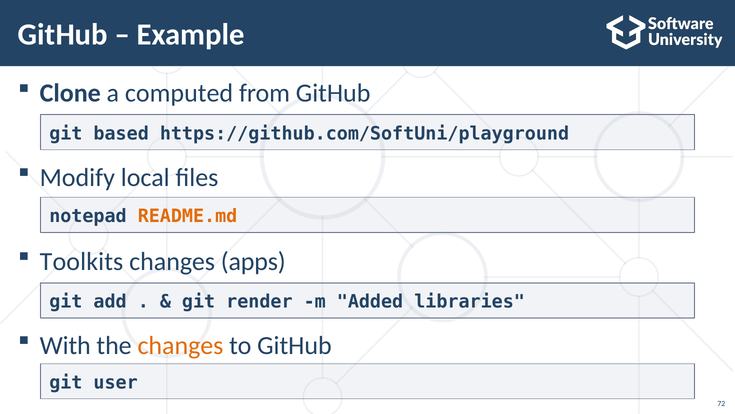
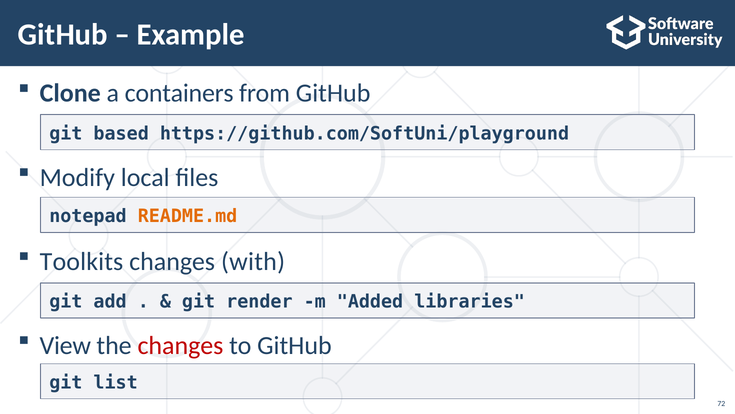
computed: computed -> containers
apps: apps -> with
With: With -> View
changes at (180, 345) colour: orange -> red
user: user -> list
